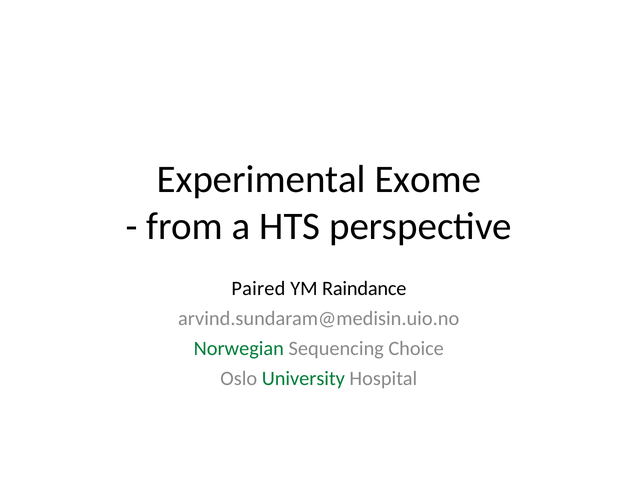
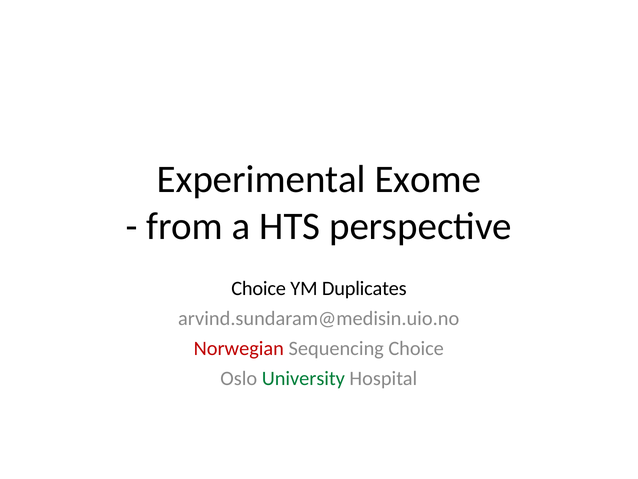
Paired at (258, 288): Paired -> Choice
Raindance: Raindance -> Duplicates
Norwegian colour: green -> red
